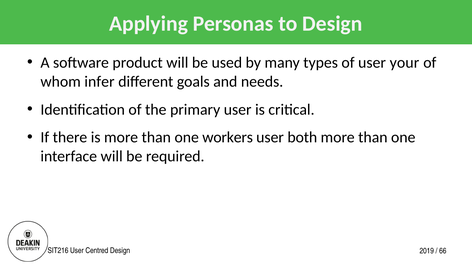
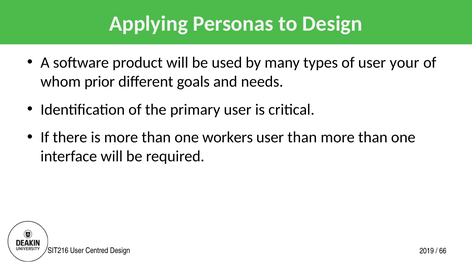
infer: infer -> prior
user both: both -> than
